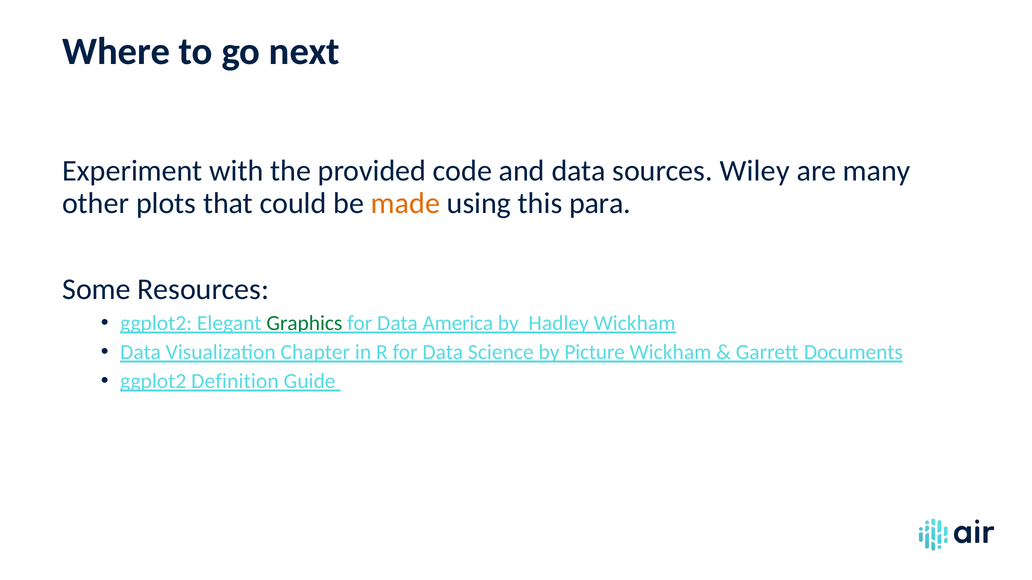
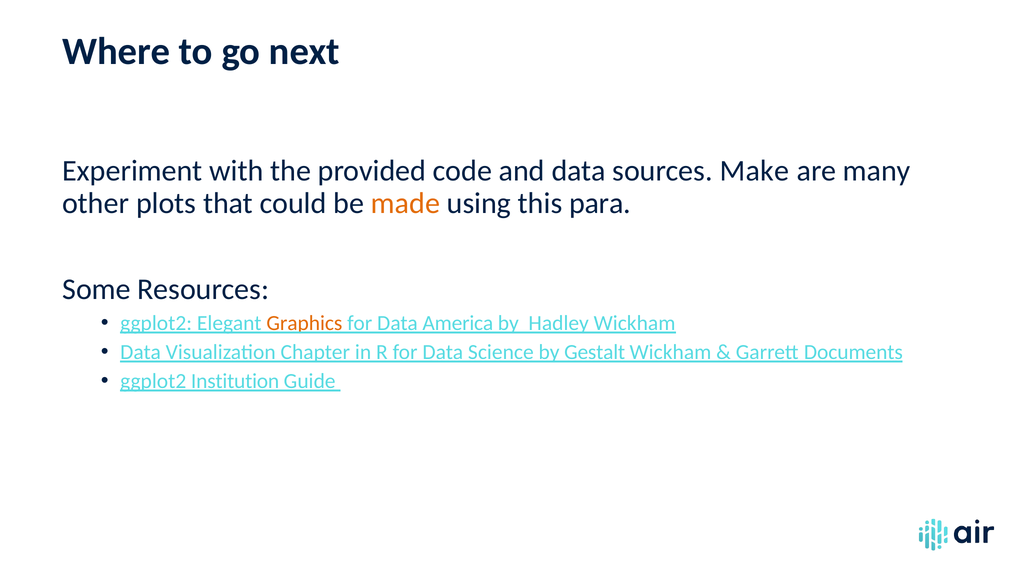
Wiley: Wiley -> Make
Graphics colour: green -> orange
Picture: Picture -> Gestalt
Definition: Definition -> Institution
